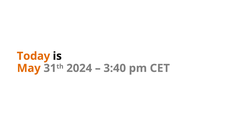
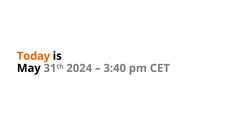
May colour: orange -> black
